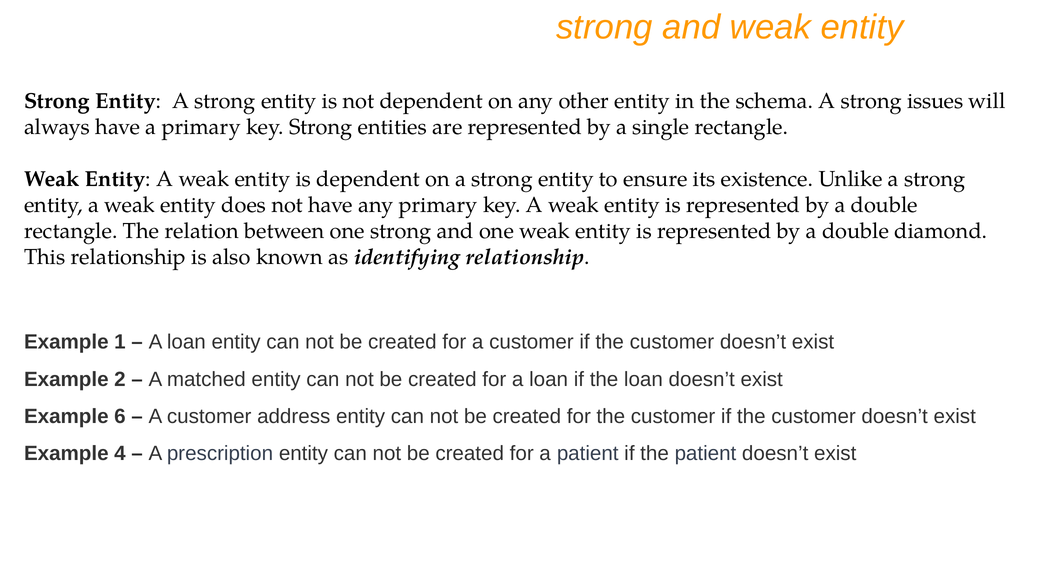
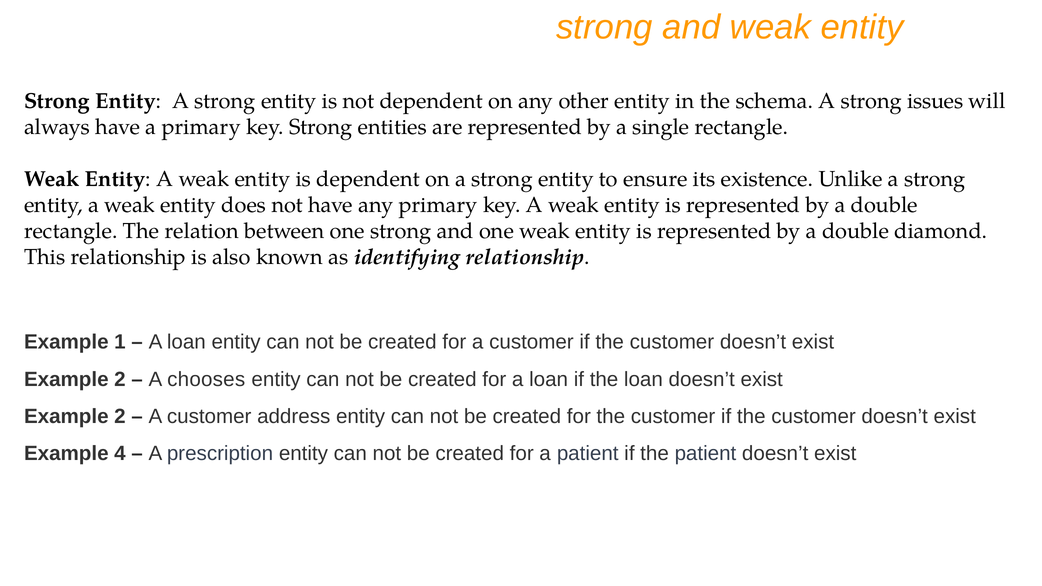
matched: matched -> chooses
6 at (120, 416): 6 -> 2
